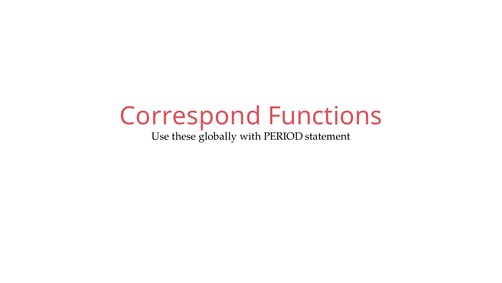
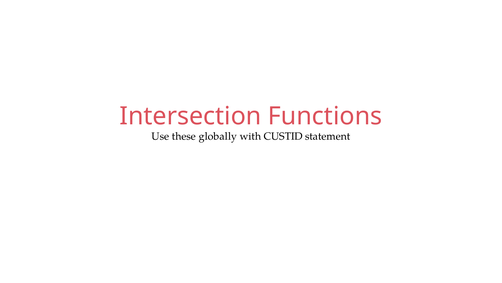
Correspond: Correspond -> Intersection
PERIOD: PERIOD -> CUSTID
